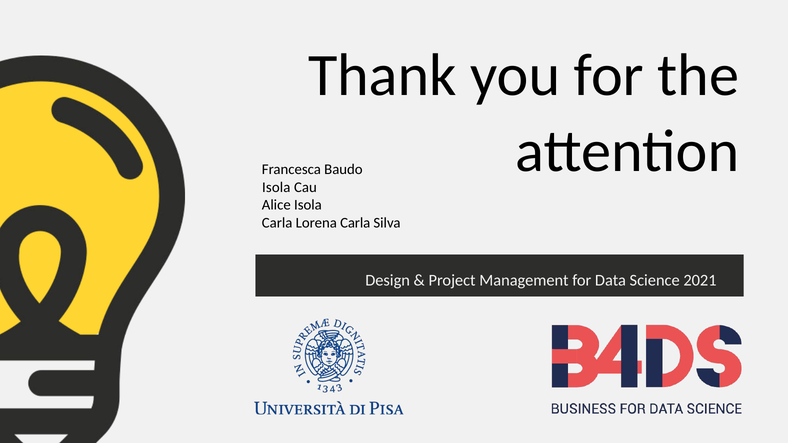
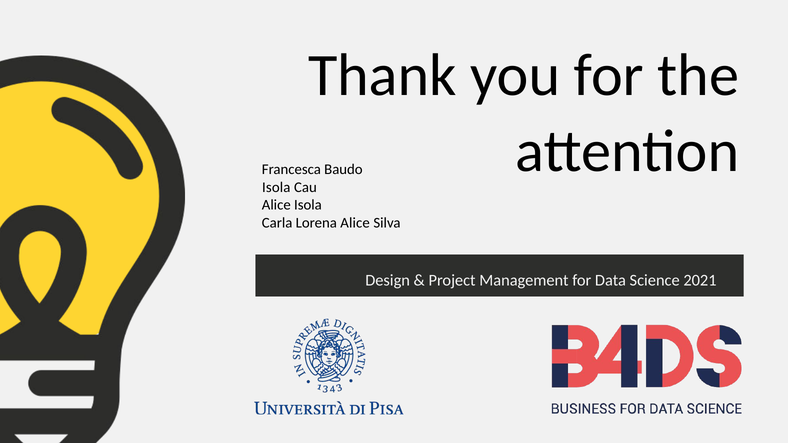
Lorena Carla: Carla -> Alice
